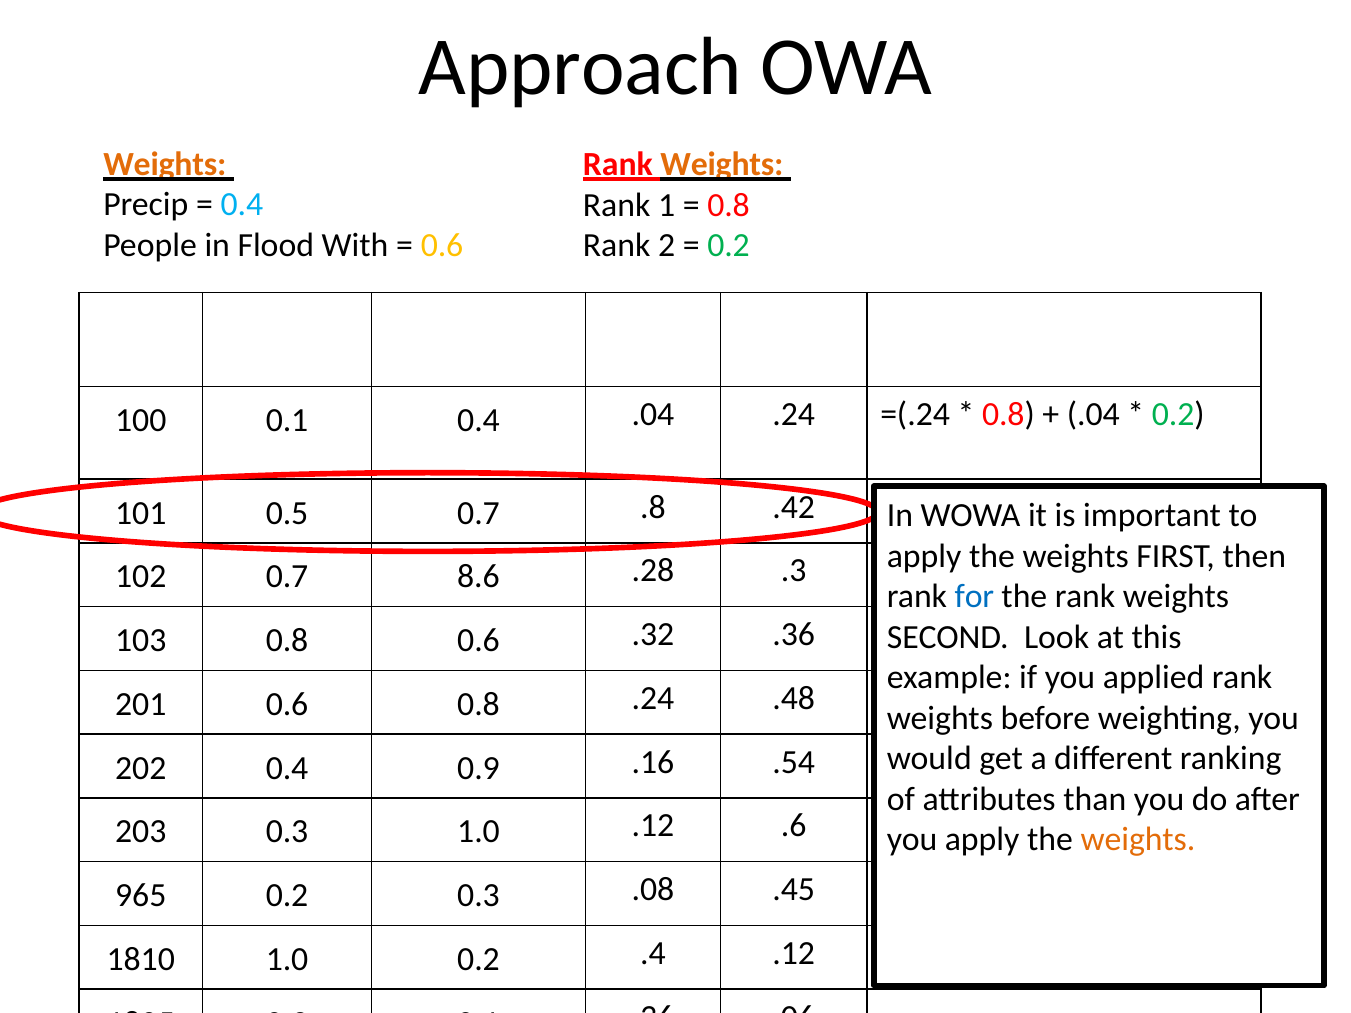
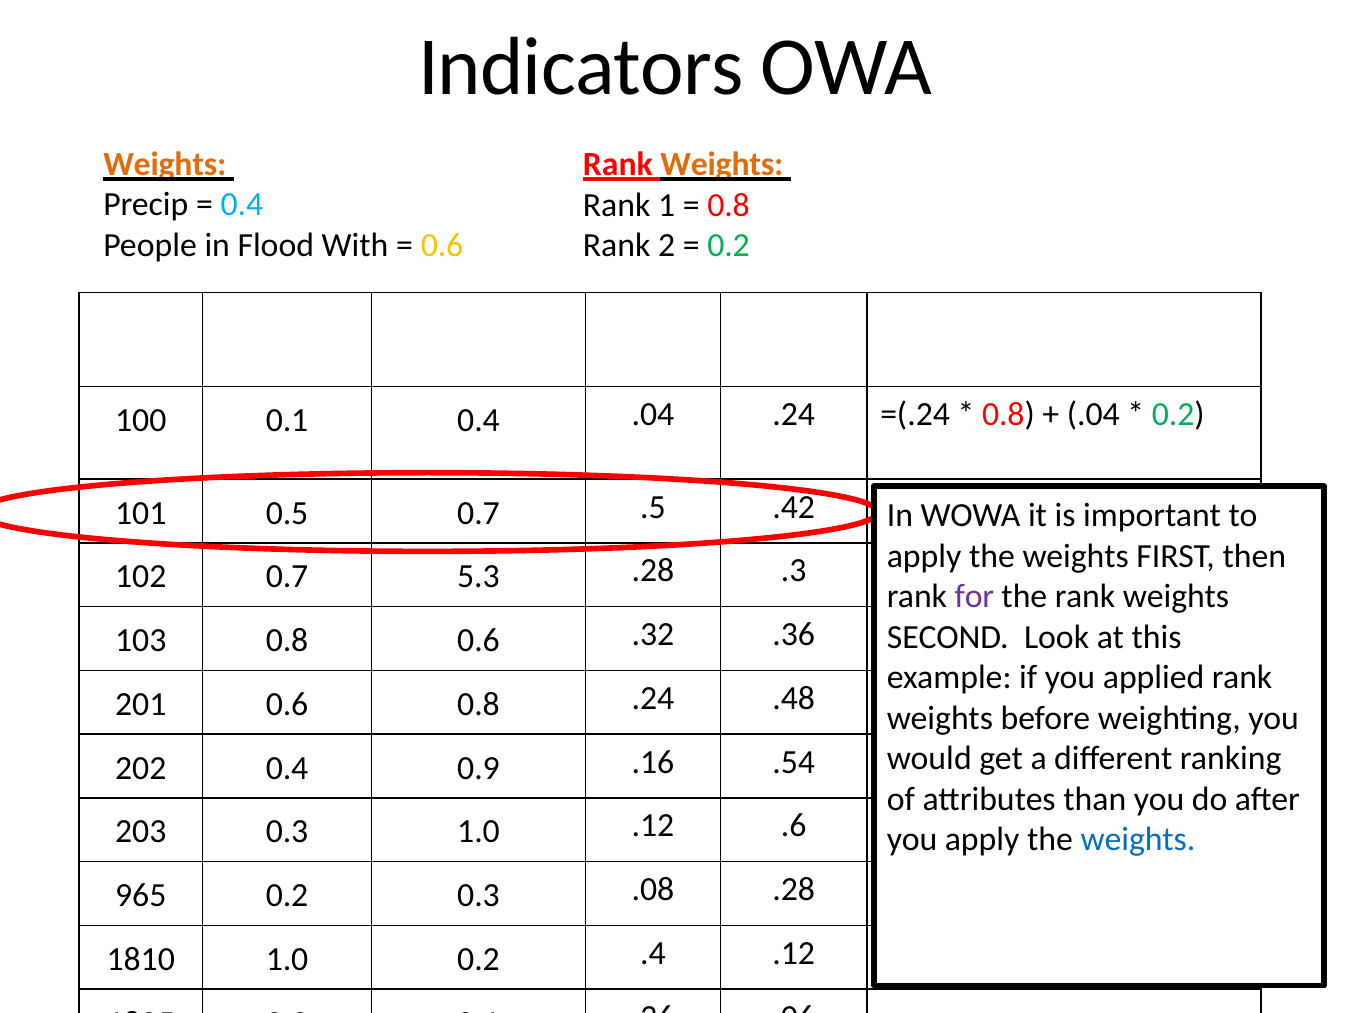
Approach: Approach -> Indicators
.8: .8 -> .5
8.6: 8.6 -> 5.3
for colour: blue -> purple
weights at (1138, 840) colour: orange -> blue
.08 .45: .45 -> .28
